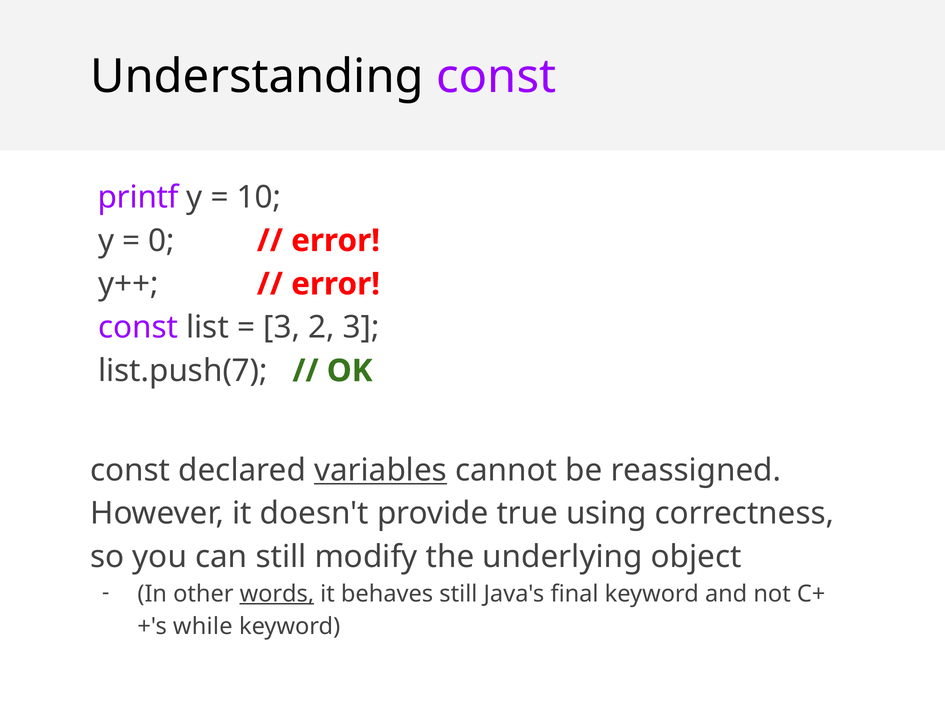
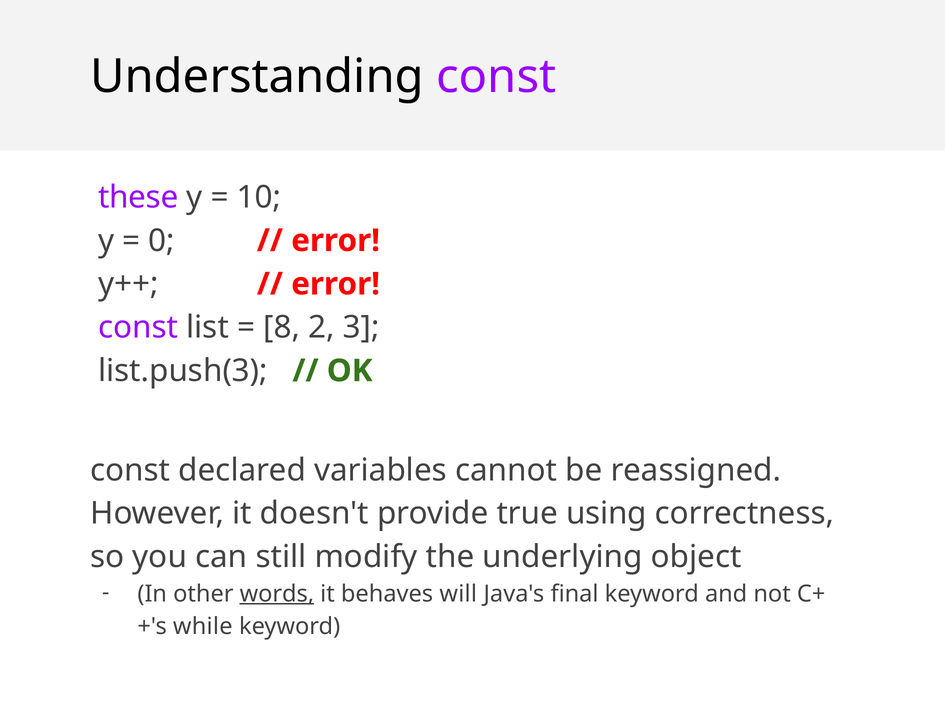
printf: printf -> these
3 at (282, 328): 3 -> 8
list.push(7: list.push(7 -> list.push(3
variables underline: present -> none
behaves still: still -> will
